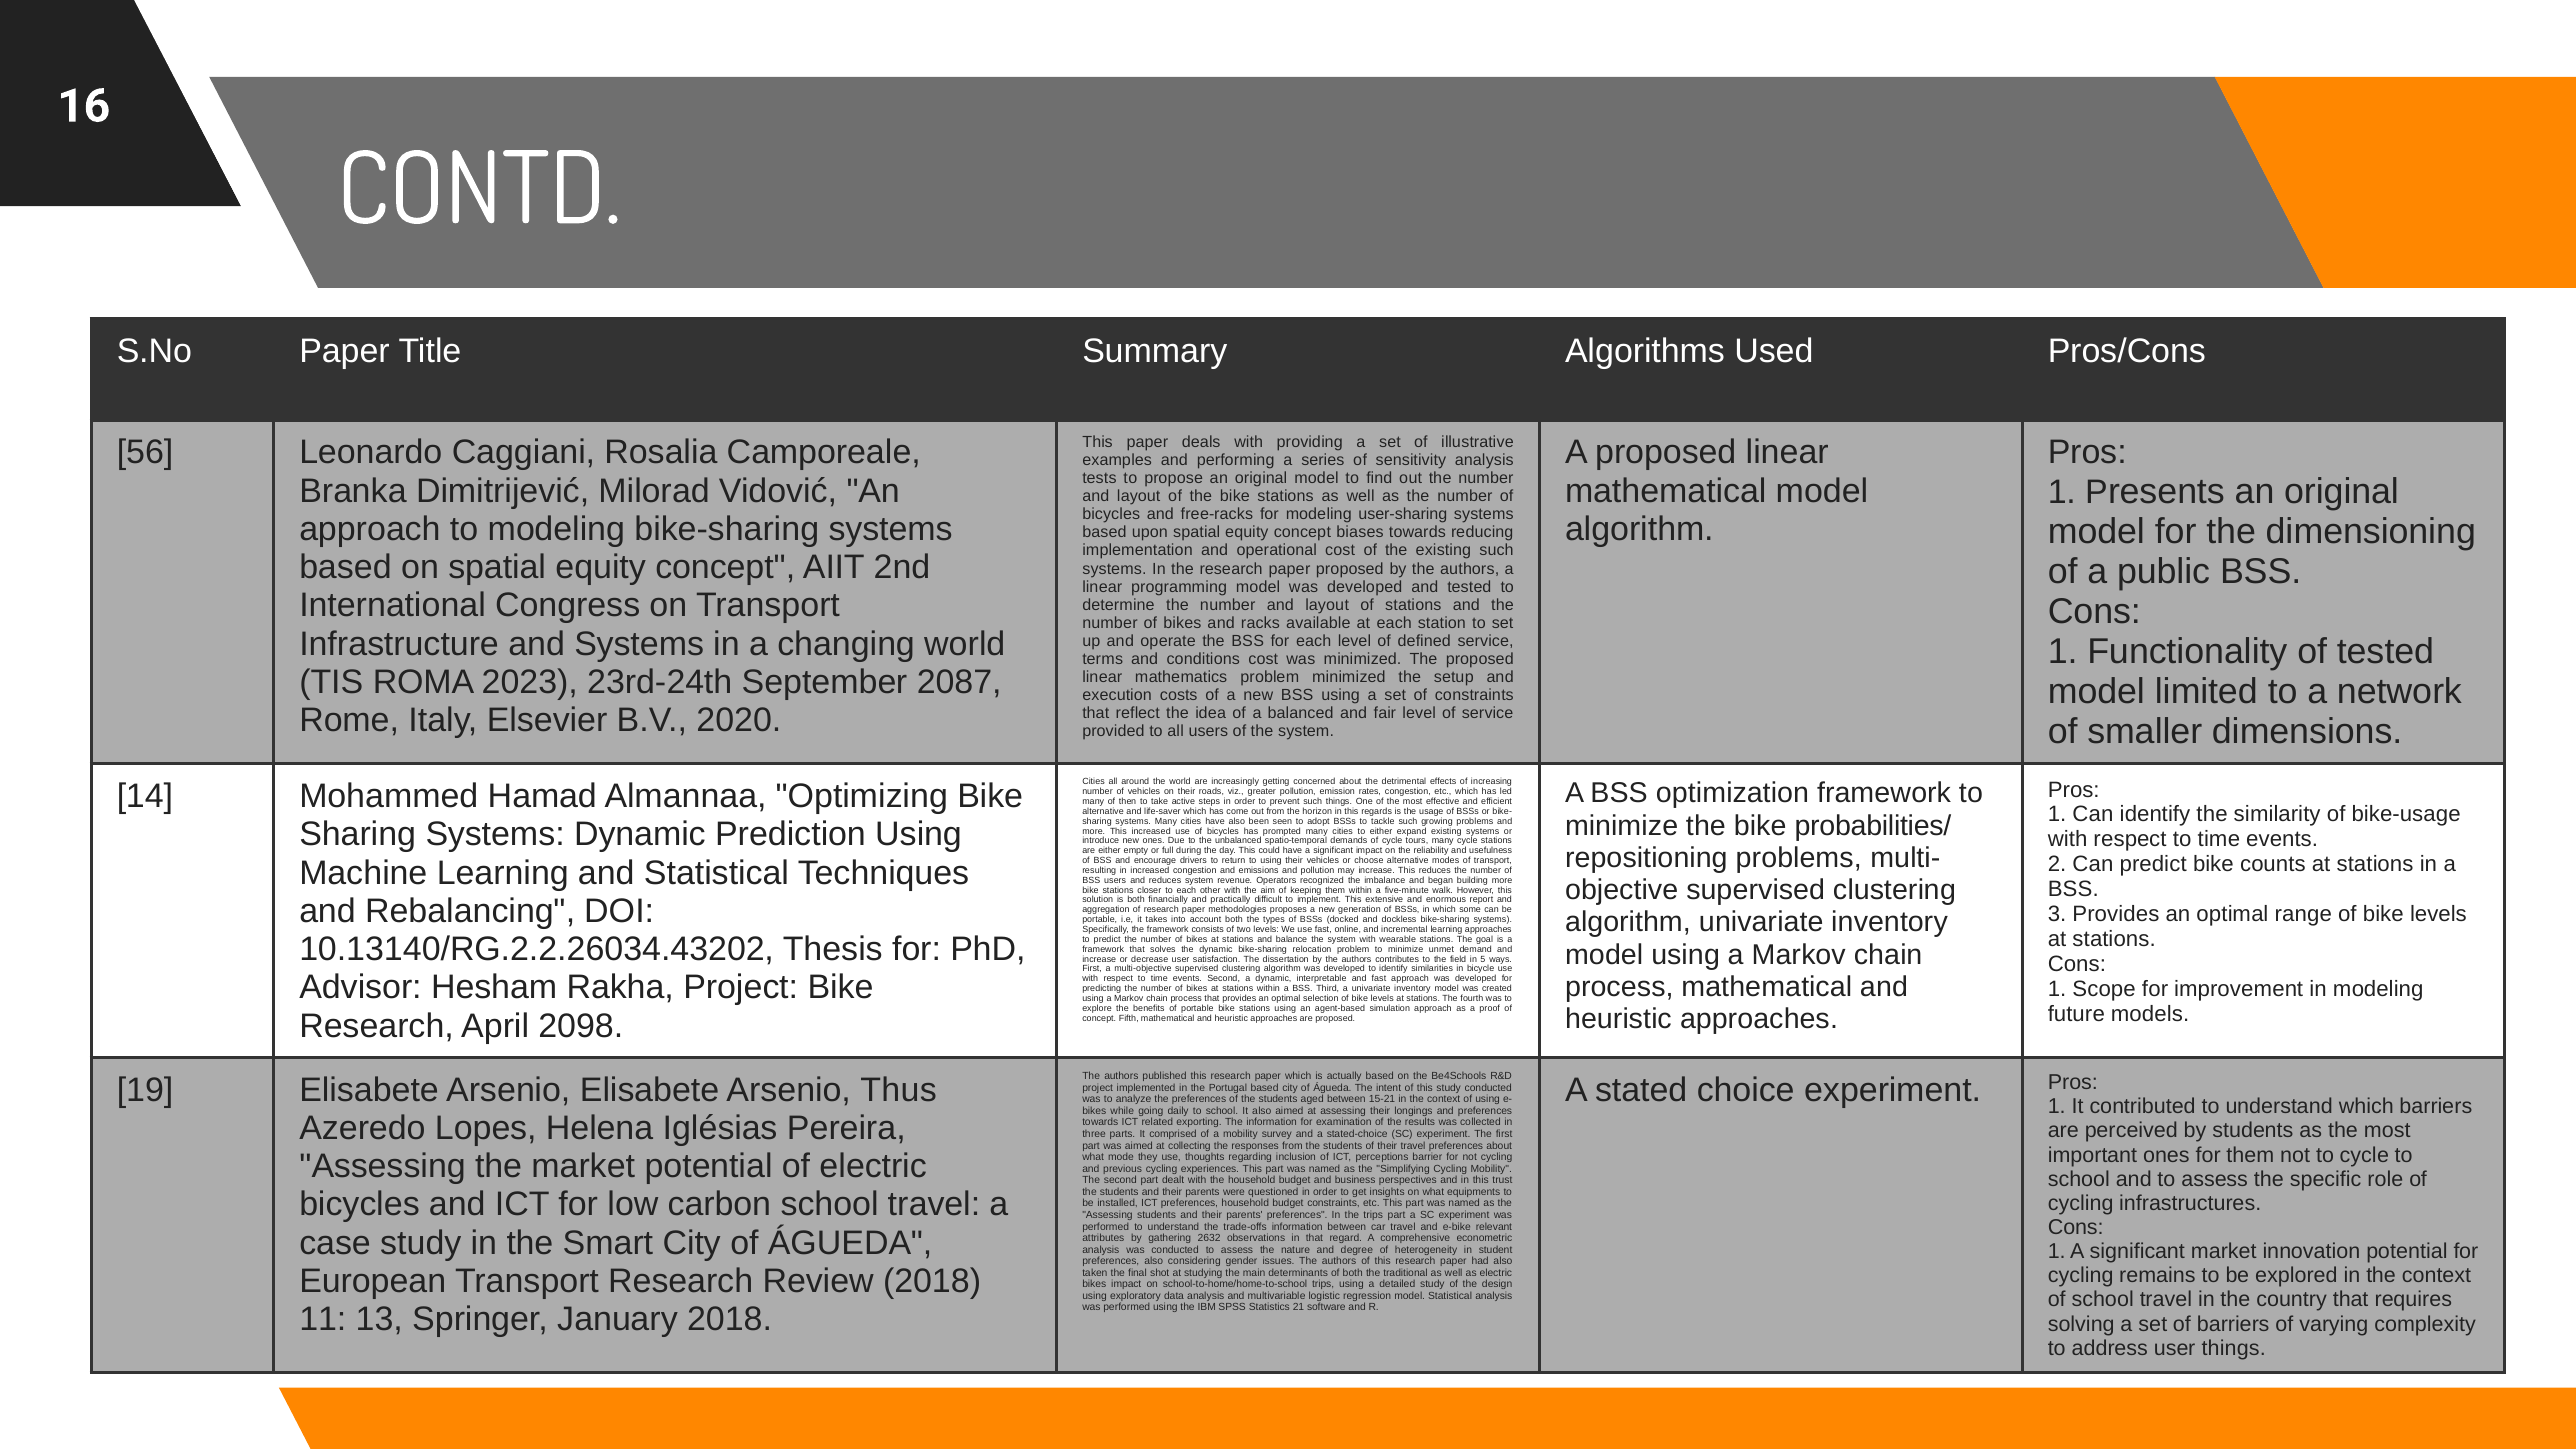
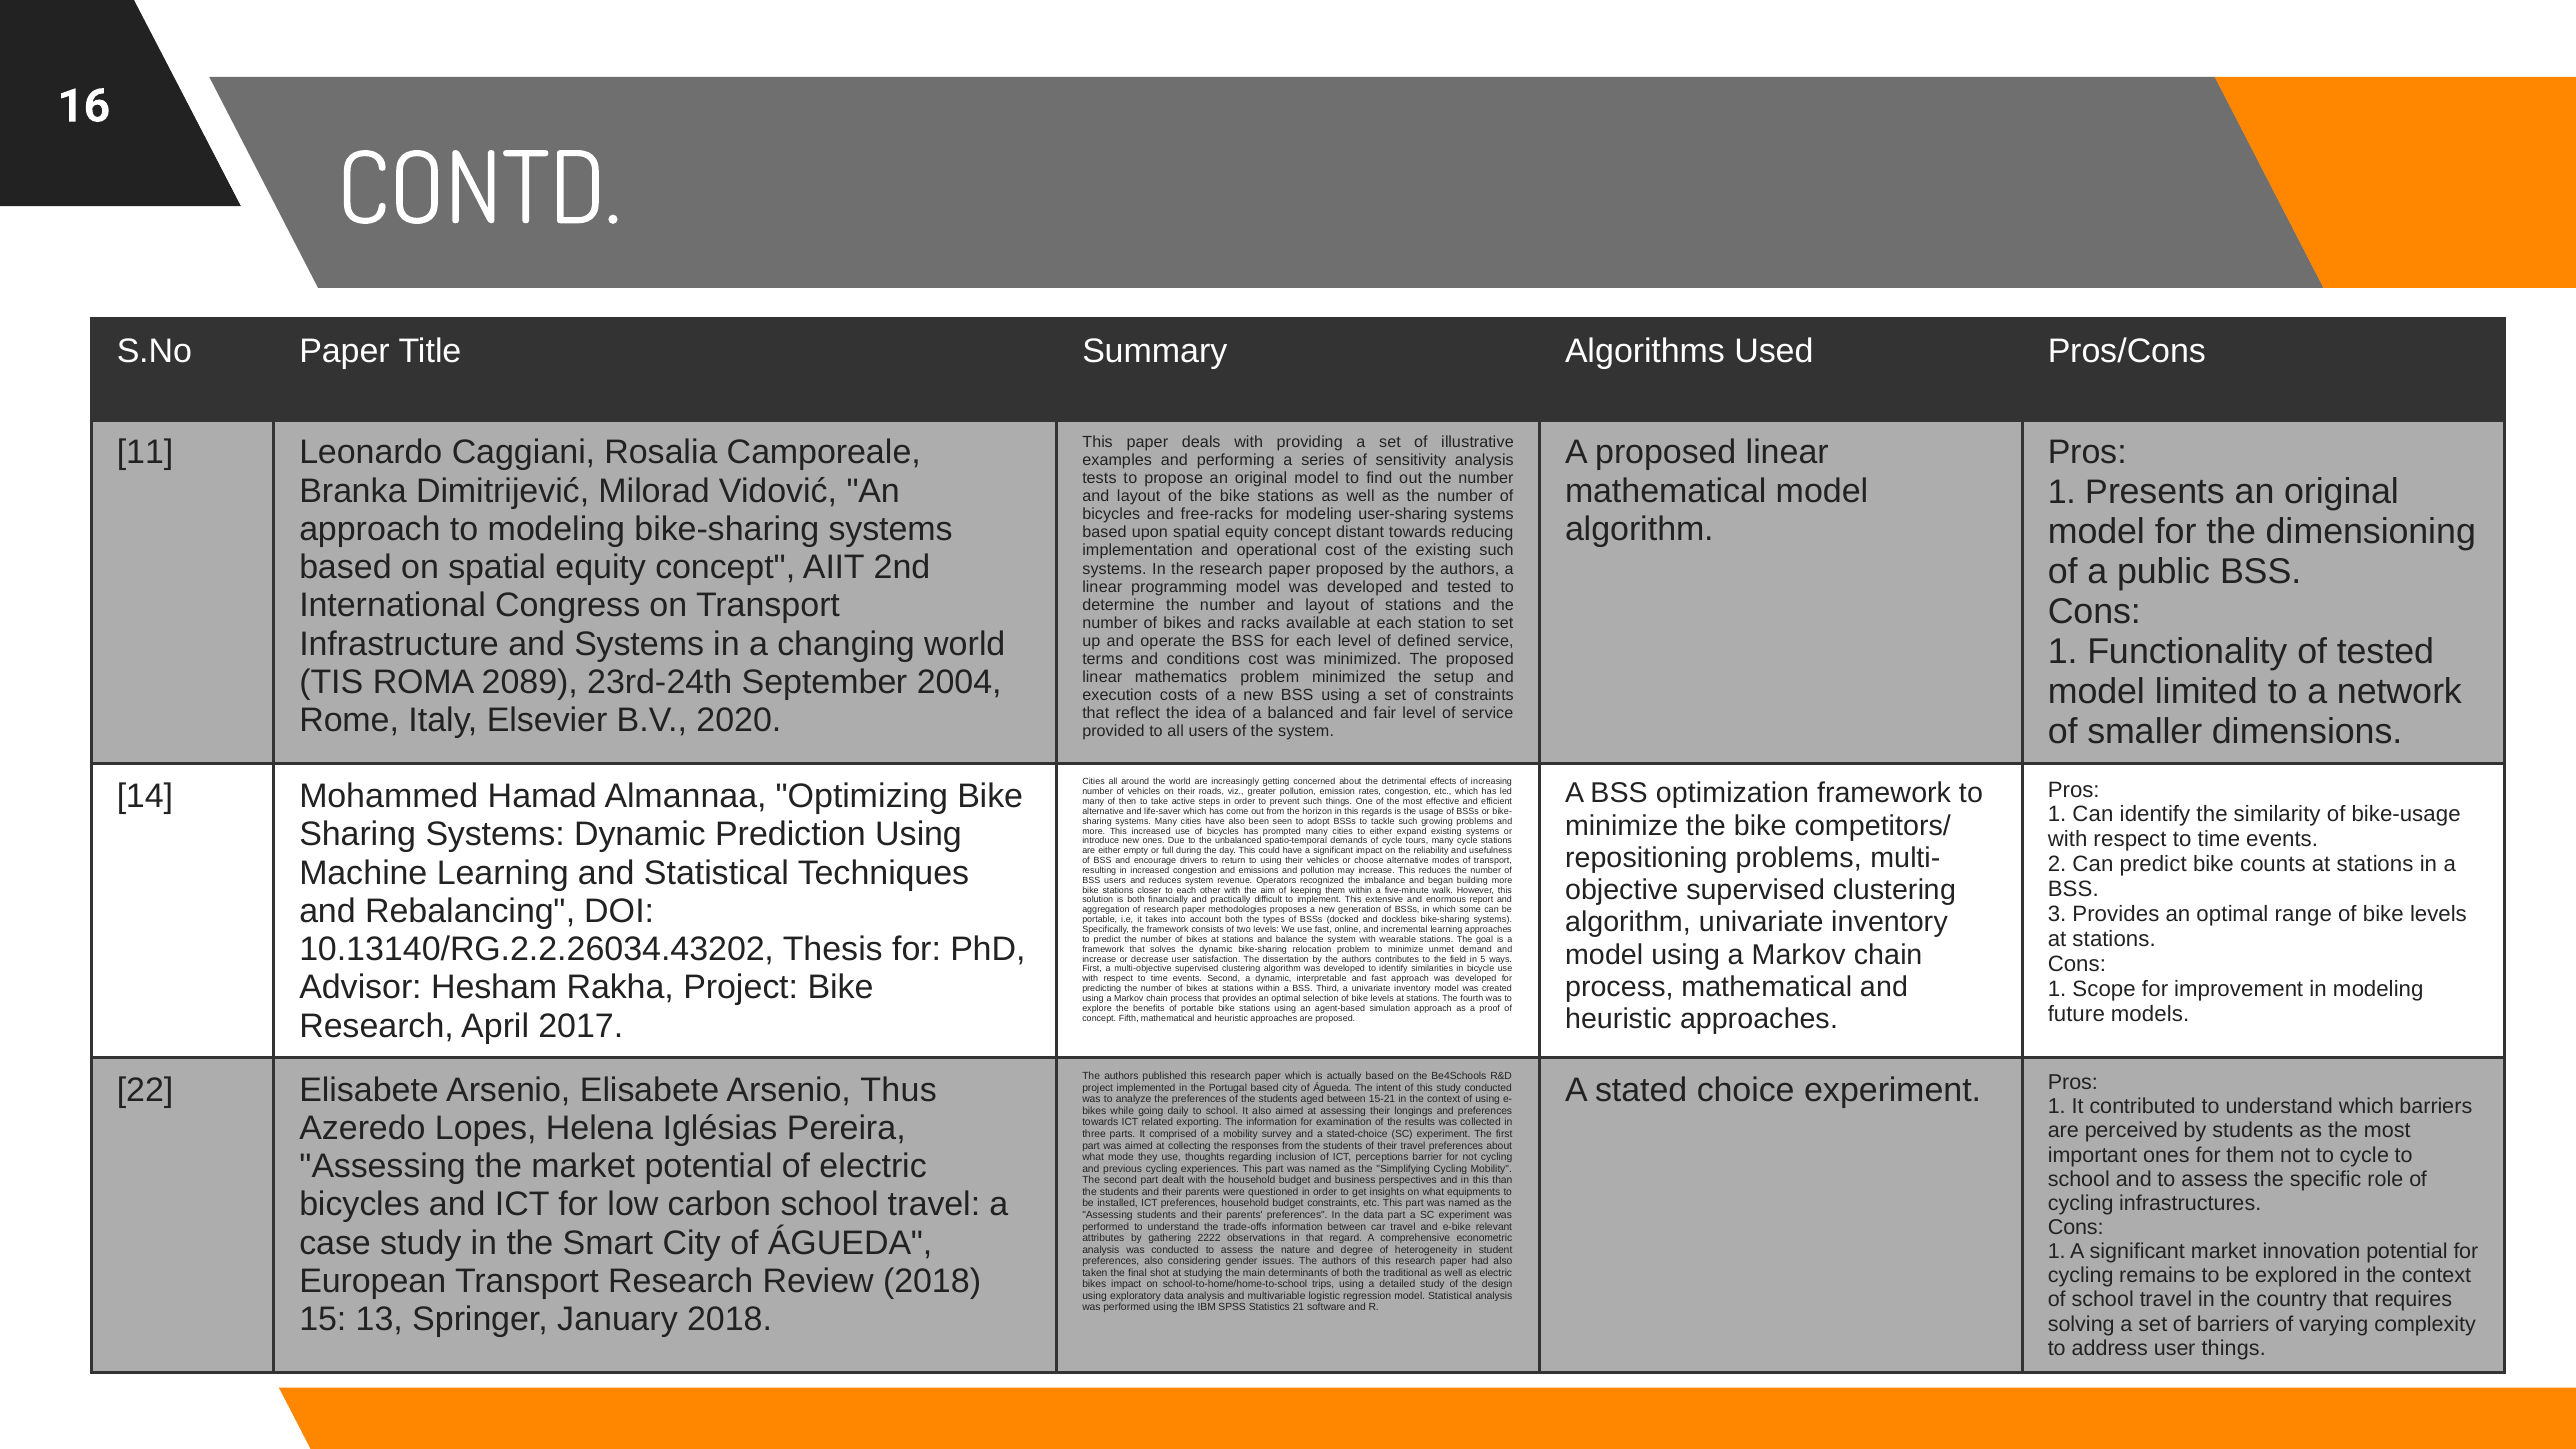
56: 56 -> 11
biases: biases -> distant
2023: 2023 -> 2089
2087: 2087 -> 2004
probabilities/: probabilities/ -> competitors/
2098: 2098 -> 2017
19: 19 -> 22
trust: trust -> than
the trips: trips -> data
2632: 2632 -> 2222
11: 11 -> 15
